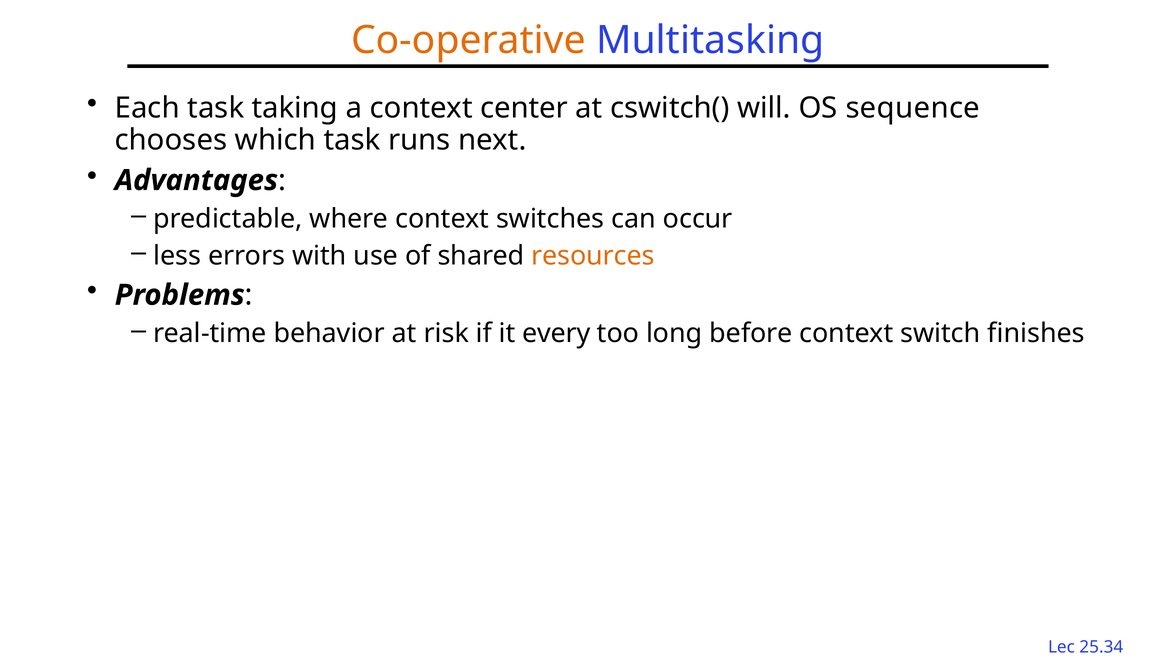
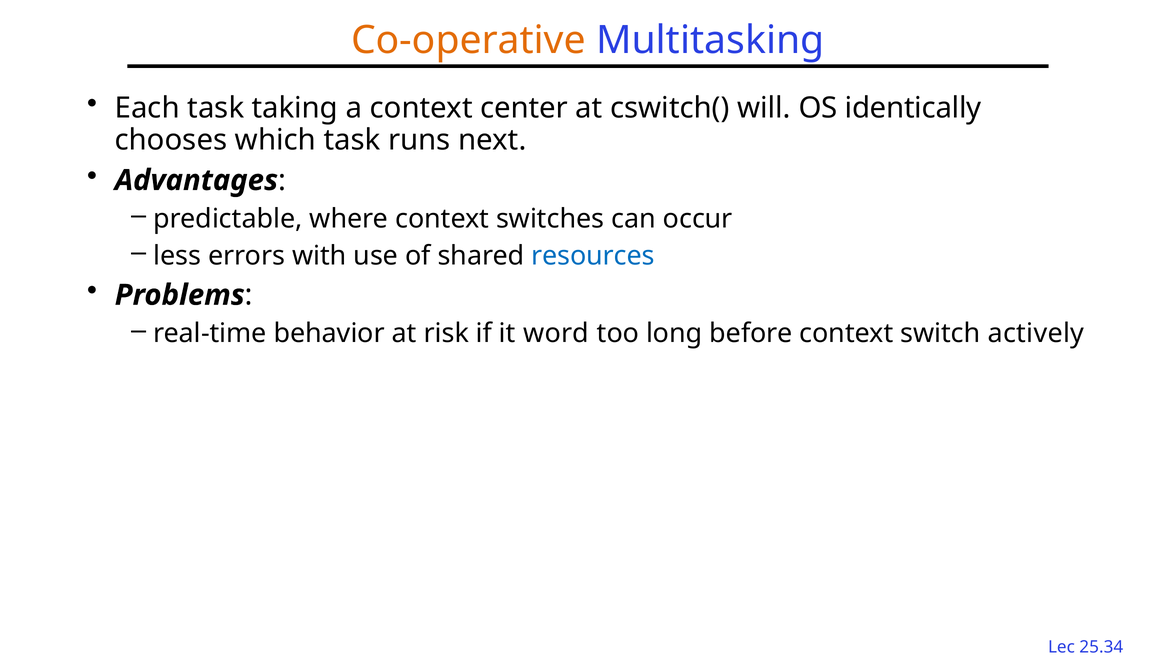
sequence: sequence -> identically
resources colour: orange -> blue
every: every -> word
finishes: finishes -> actively
